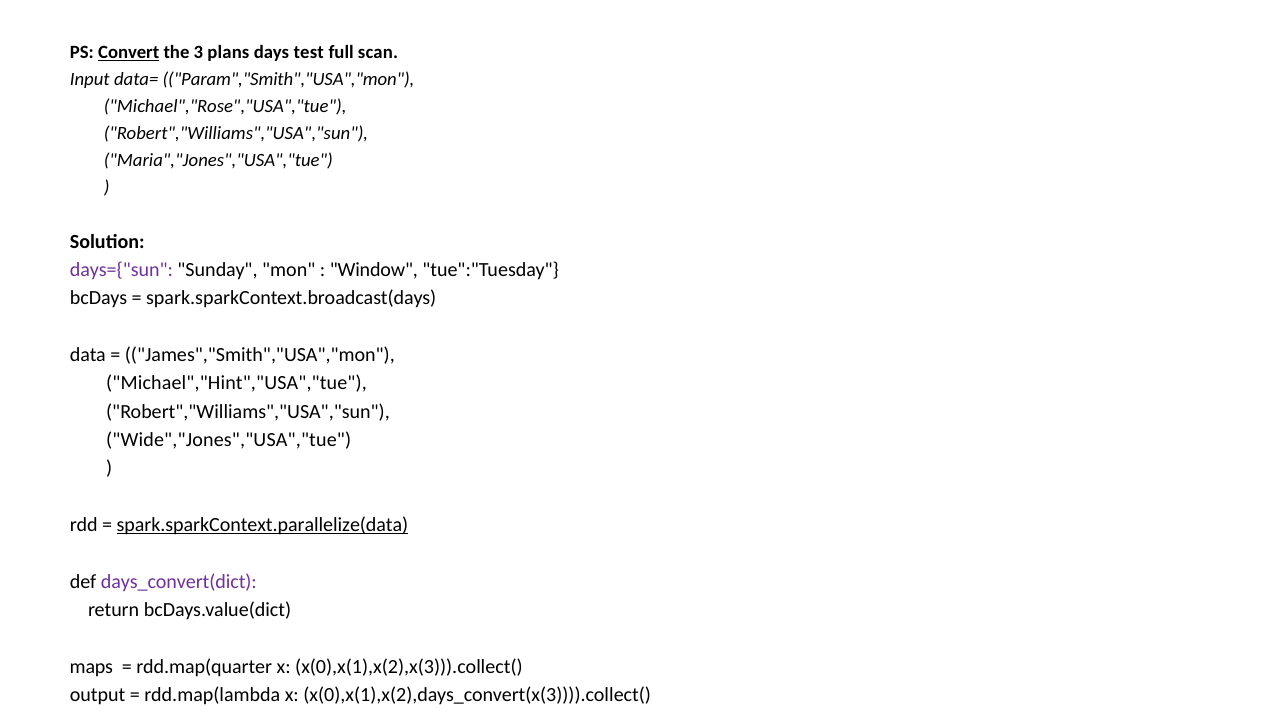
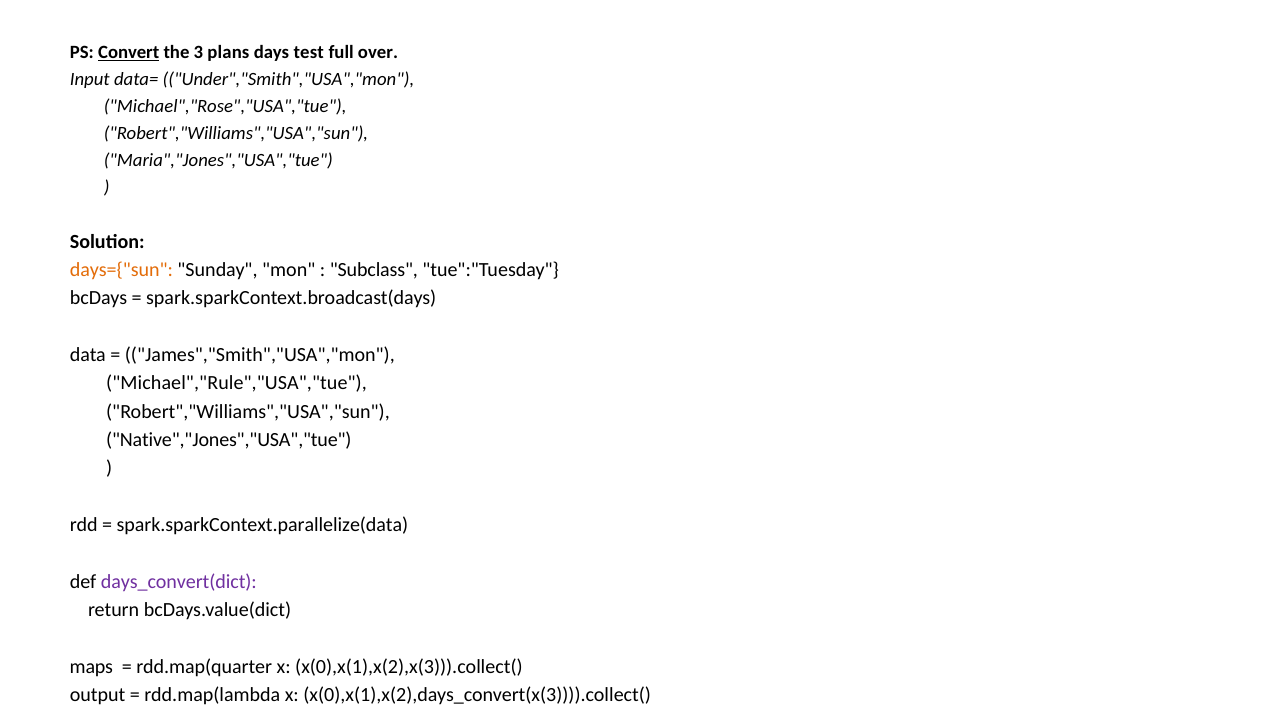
scan: scan -> over
Param","Smith","USA","mon: Param","Smith","USA","mon -> Under","Smith","USA","mon
days={"sun colour: purple -> orange
Window: Window -> Subclass
Michael","Hint","USA","tue: Michael","Hint","USA","tue -> Michael","Rule","USA","tue
Wide","Jones","USA","tue: Wide","Jones","USA","tue -> Native","Jones","USA","tue
spark.sparkContext.parallelize(data underline: present -> none
